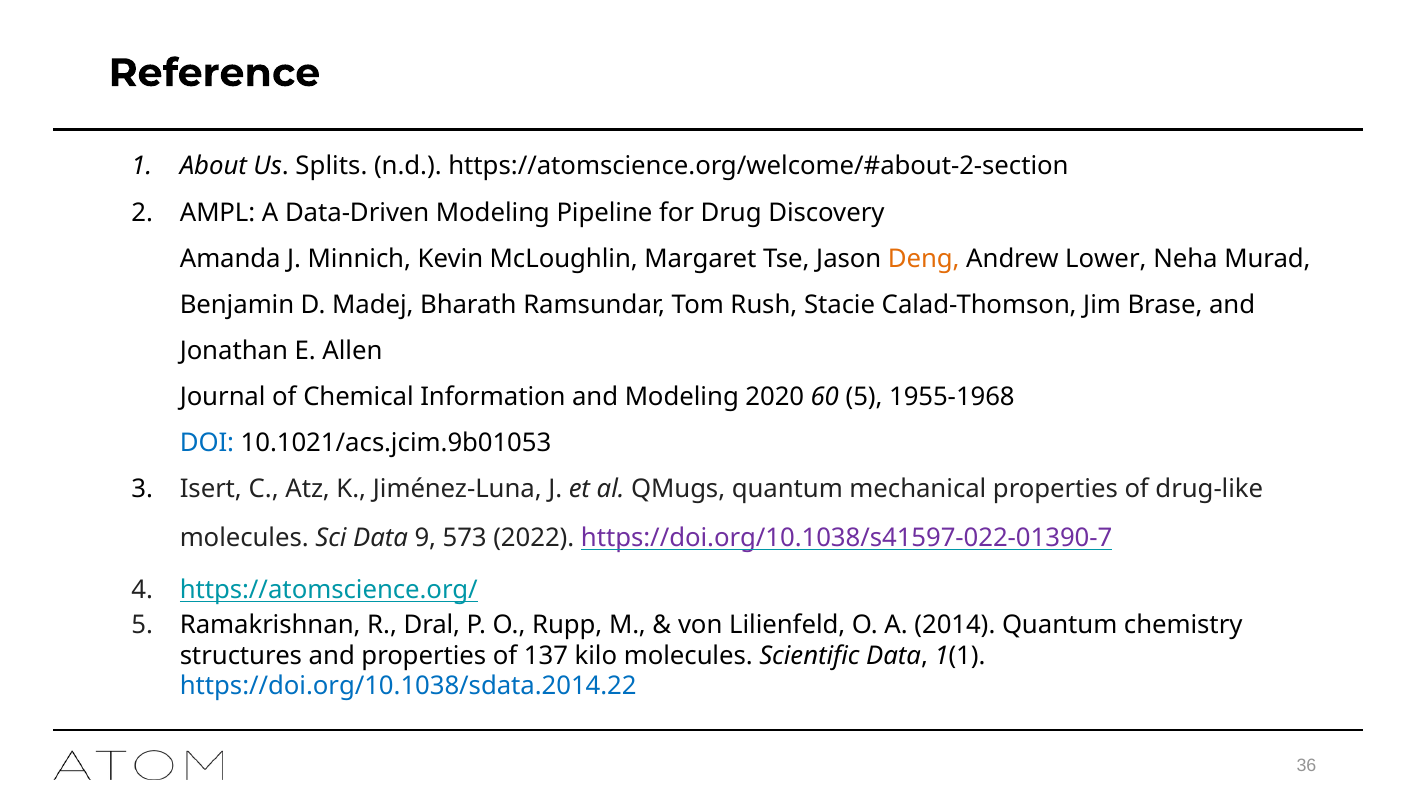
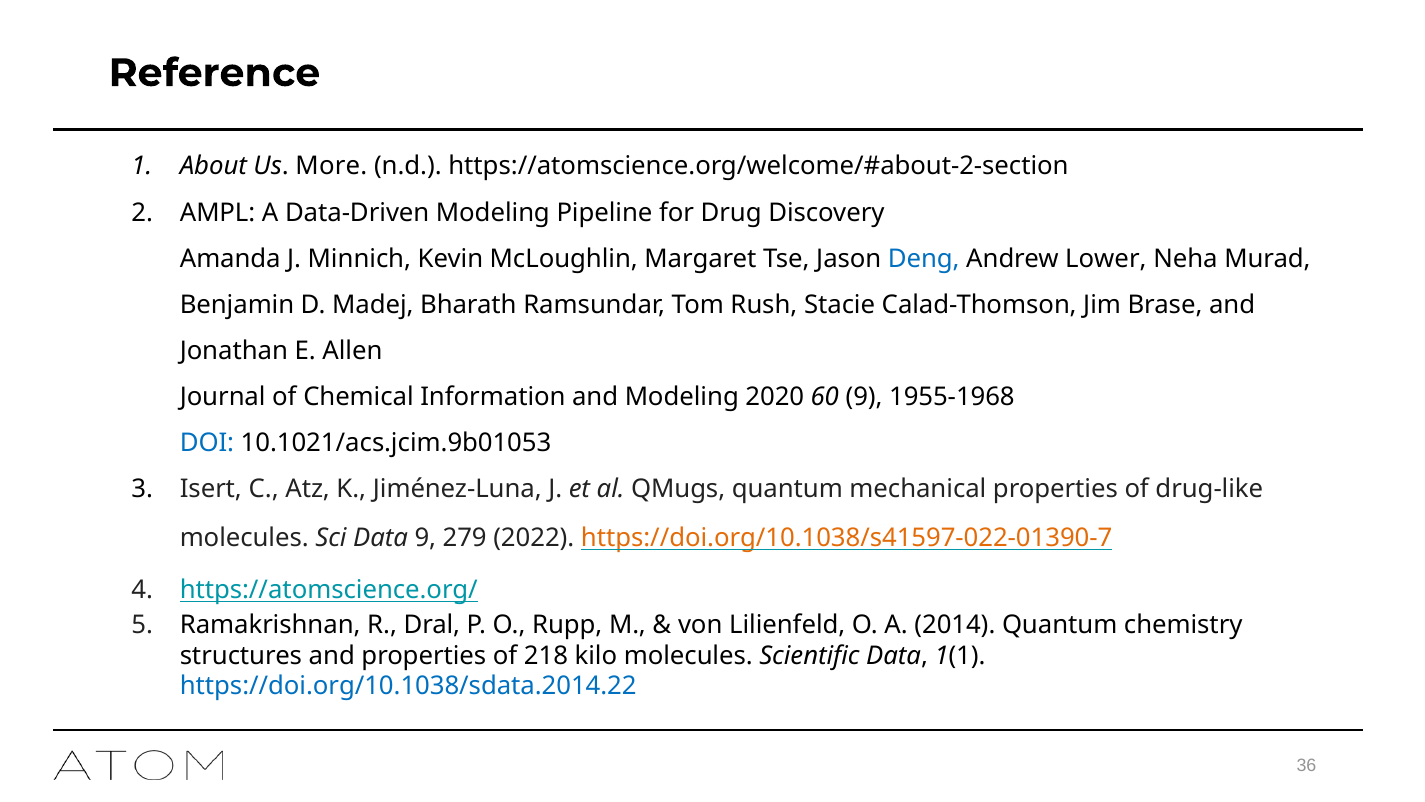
Splits: Splits -> More
Deng colour: orange -> blue
60 5: 5 -> 9
573: 573 -> 279
https://doi.org/10.1038/s41597-022-01390-7 colour: purple -> orange
137: 137 -> 218
